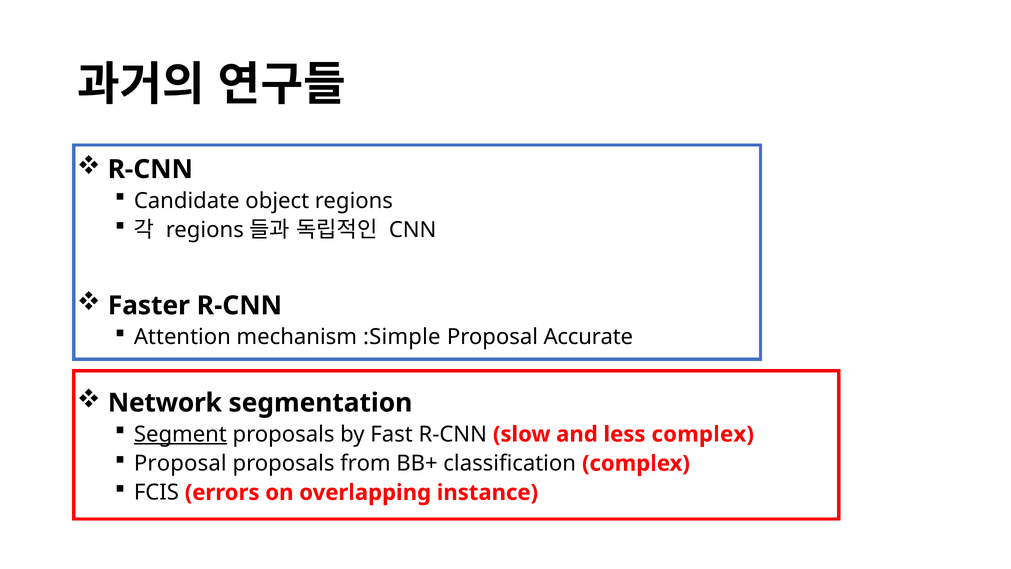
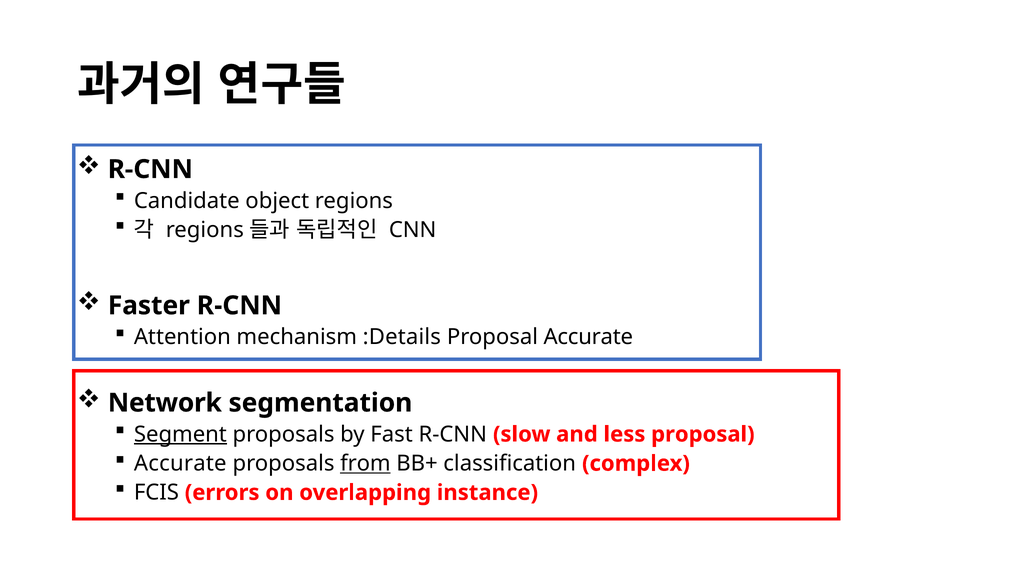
:Simple: :Simple -> :Details
less complex: complex -> proposal
Proposal at (180, 463): Proposal -> Accurate
from underline: none -> present
